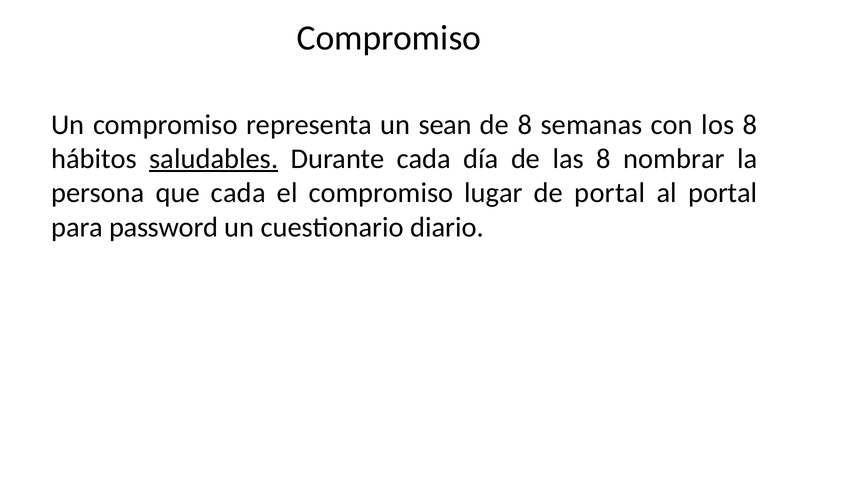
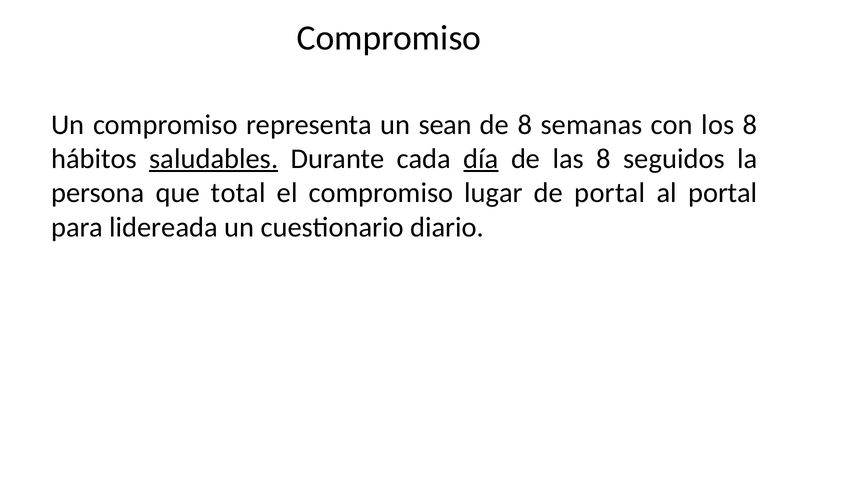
día underline: none -> present
nombrar: nombrar -> seguidos
que cada: cada -> total
password: password -> lidereada
